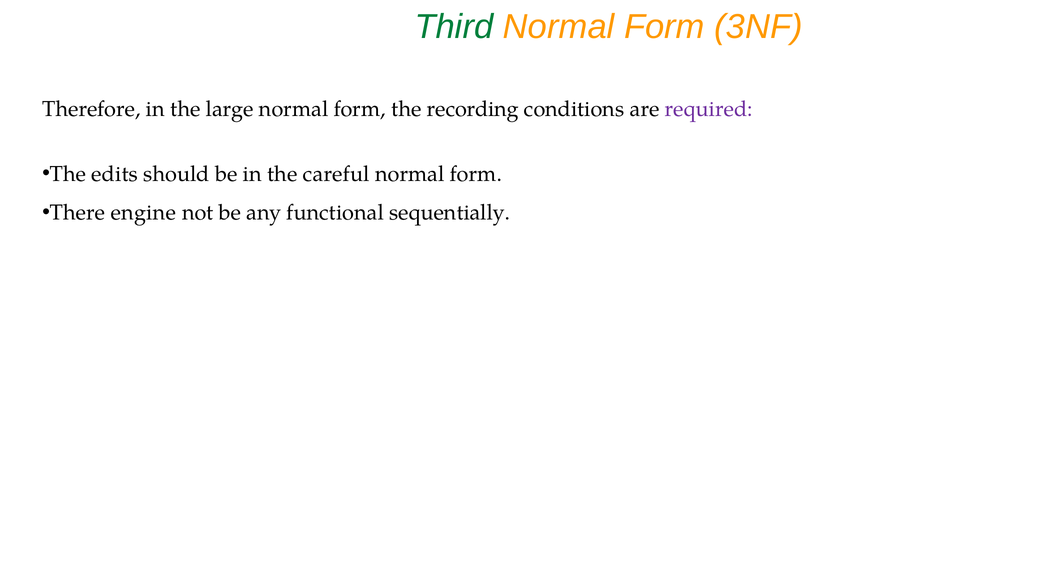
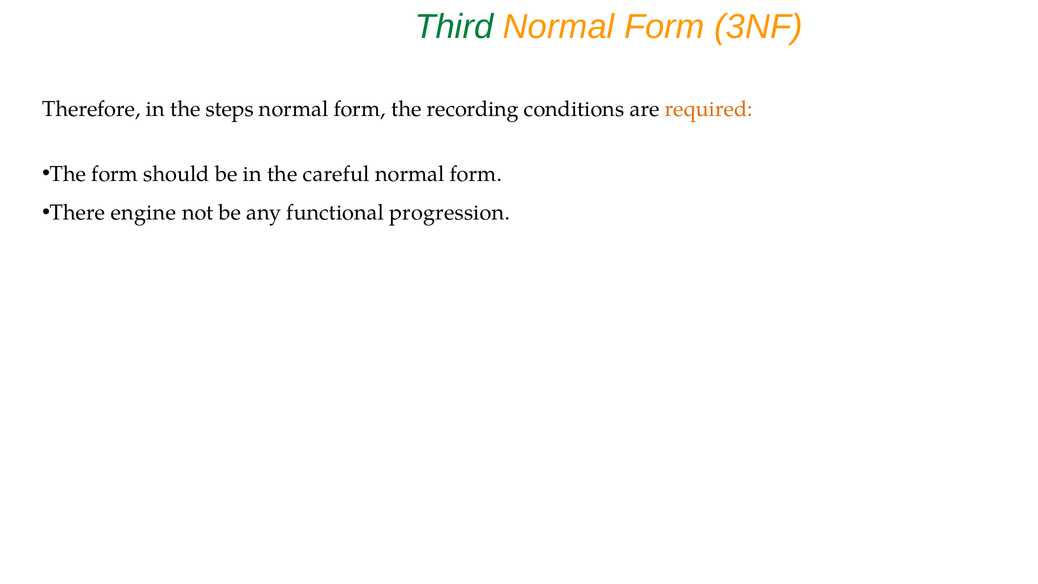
large: large -> steps
required colour: purple -> orange
The edits: edits -> form
sequentially: sequentially -> progression
